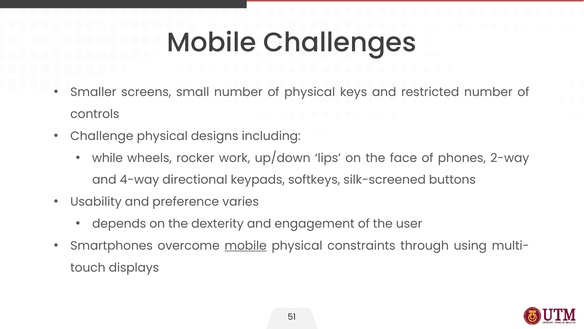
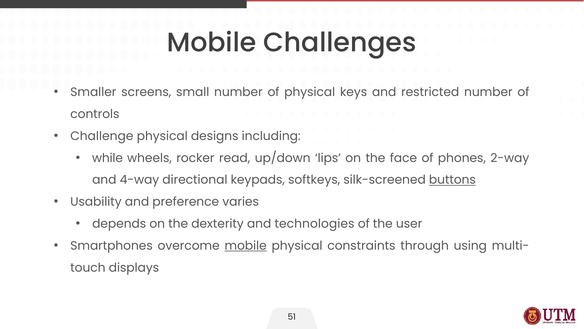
work: work -> read
buttons underline: none -> present
engagement: engagement -> technologies
